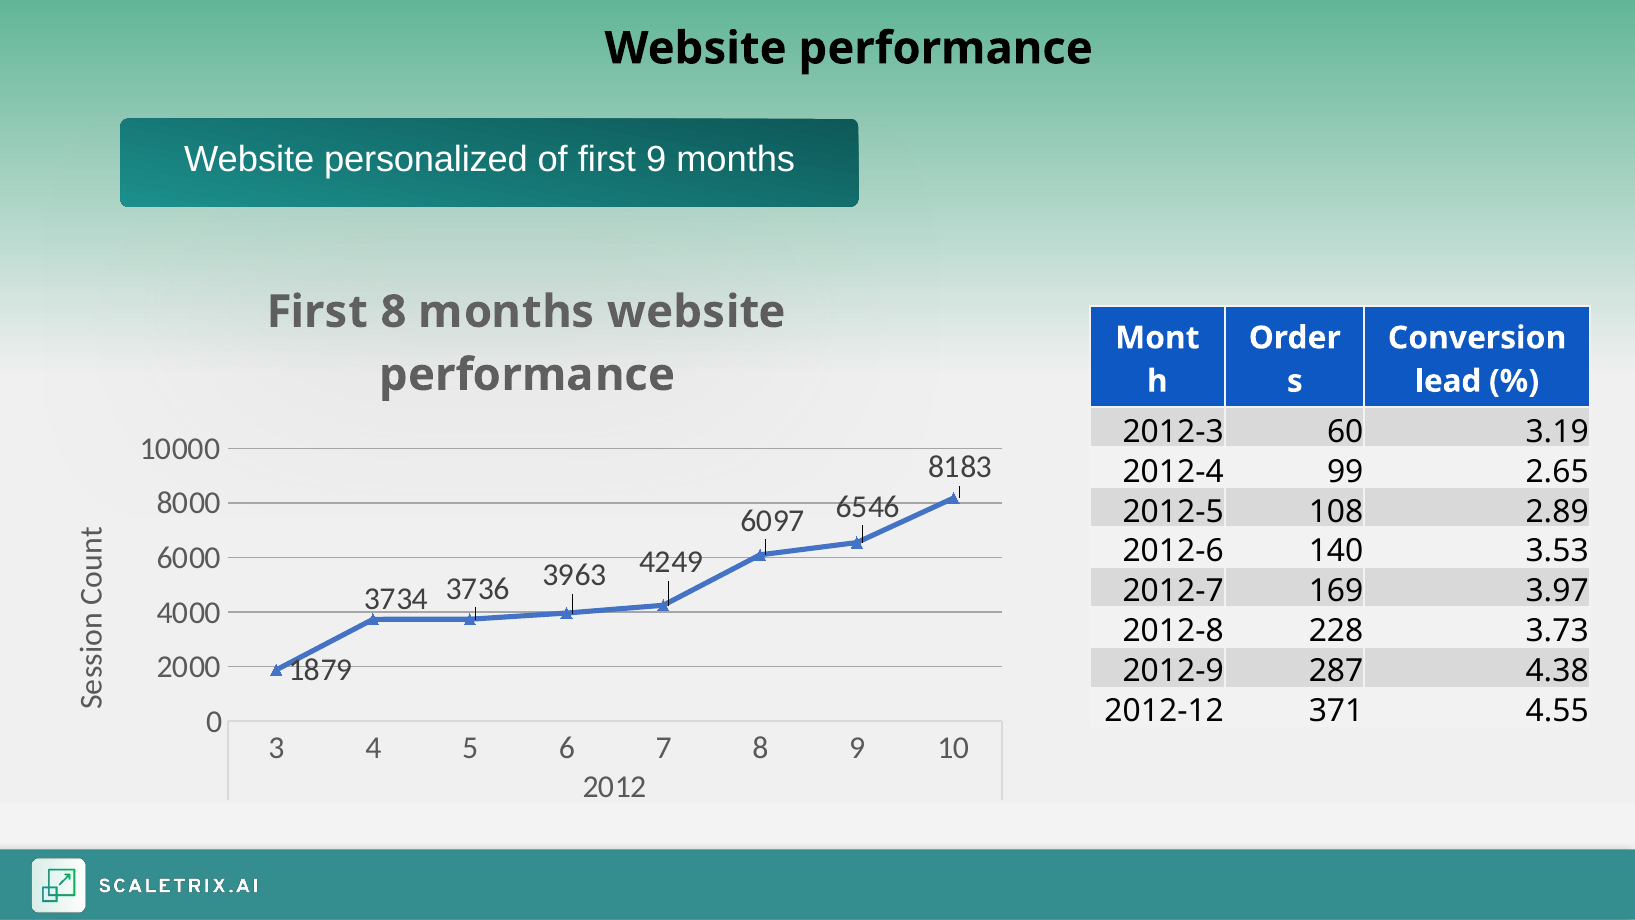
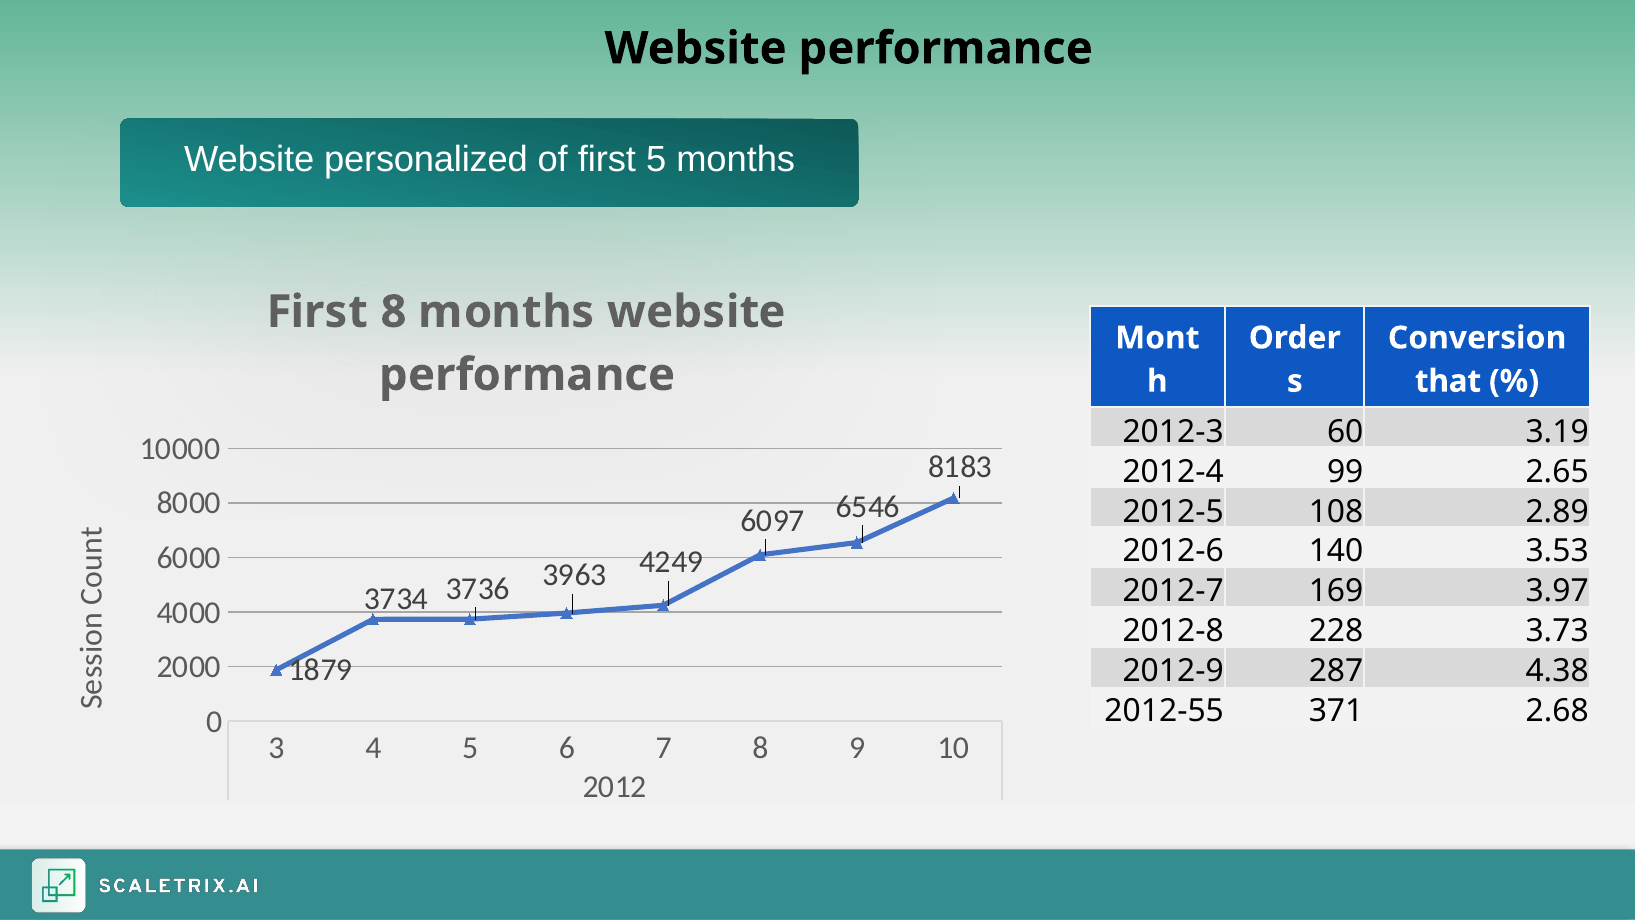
first 9: 9 -> 5
lead: lead -> that
2012-12: 2012-12 -> 2012-55
4.55: 4.55 -> 2.68
